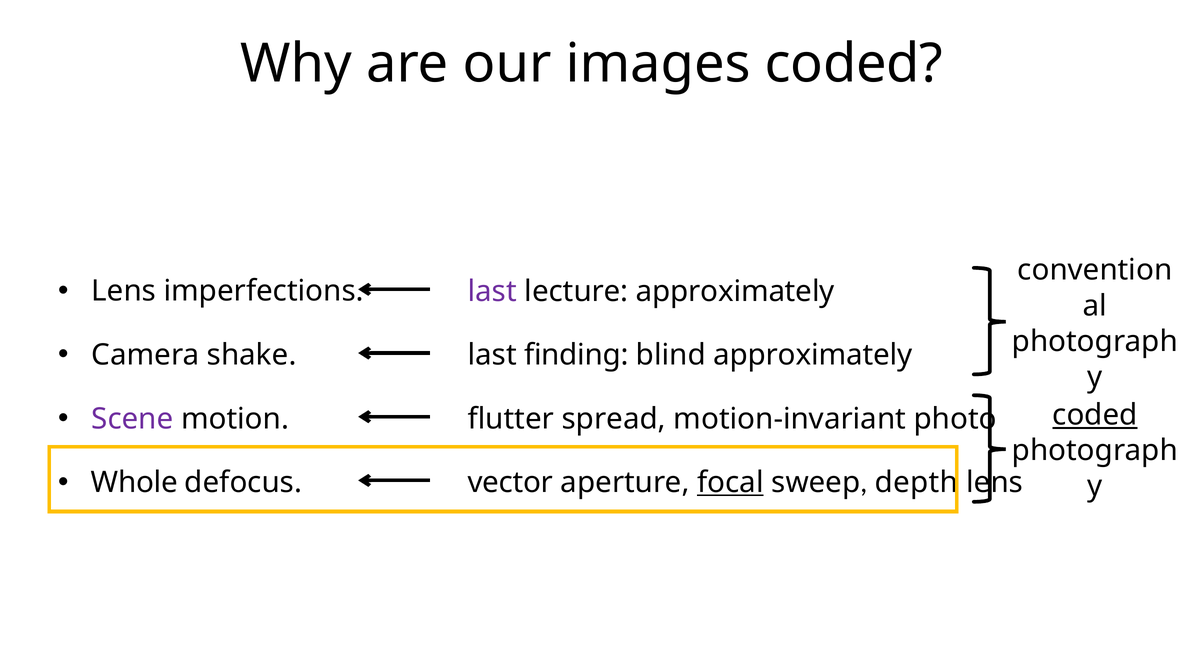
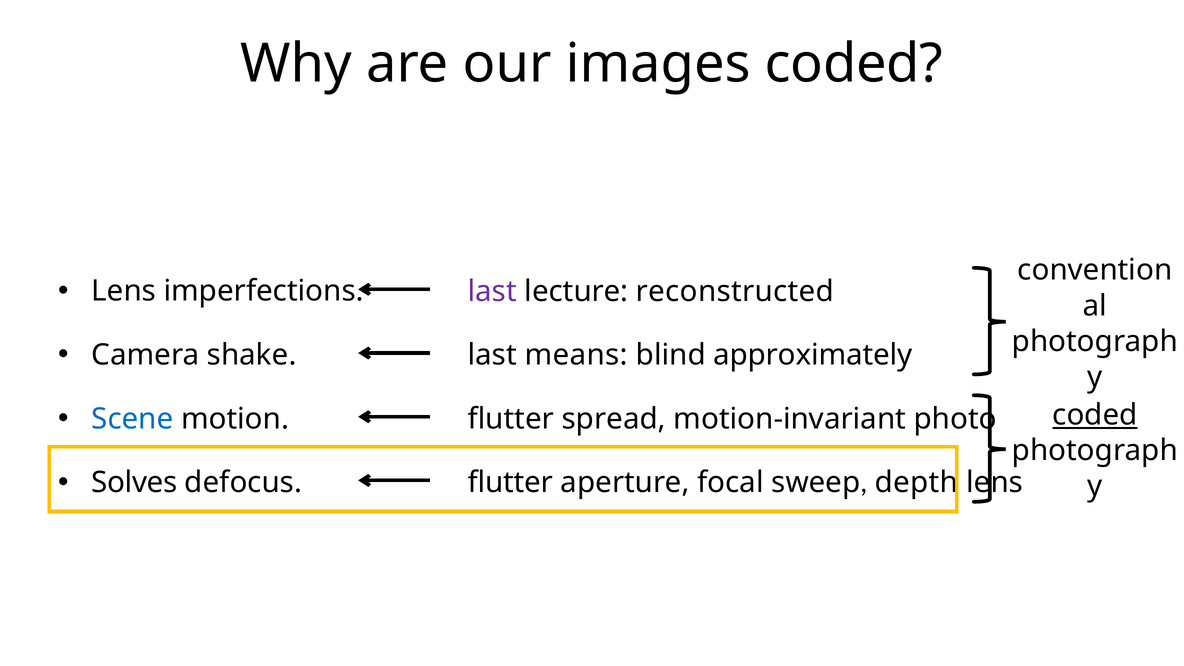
lecture approximately: approximately -> reconstructed
finding: finding -> means
Scene colour: purple -> blue
Whole: Whole -> Solves
vector at (510, 482): vector -> flutter
focal underline: present -> none
